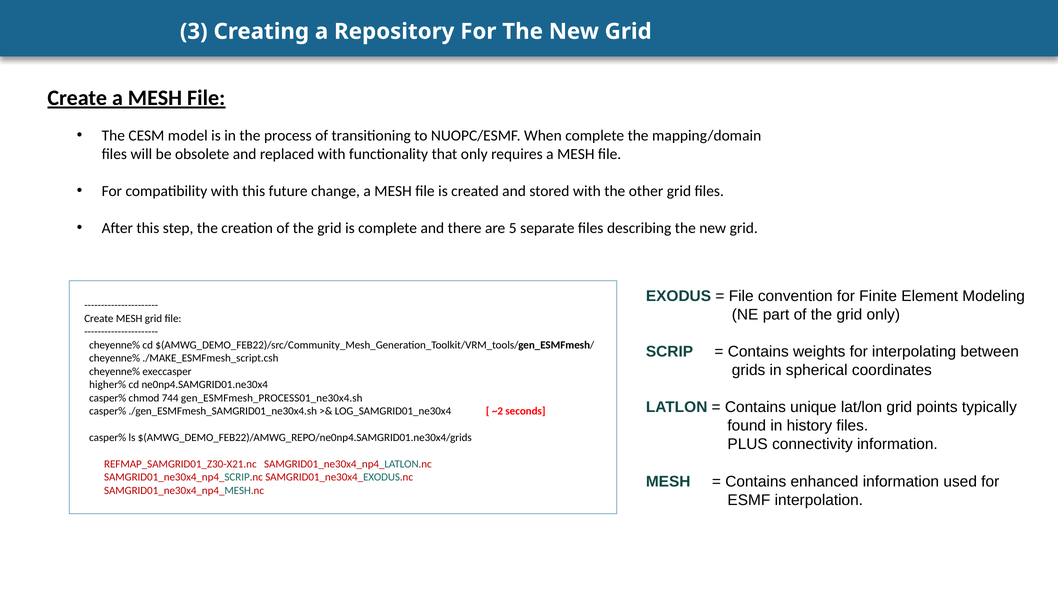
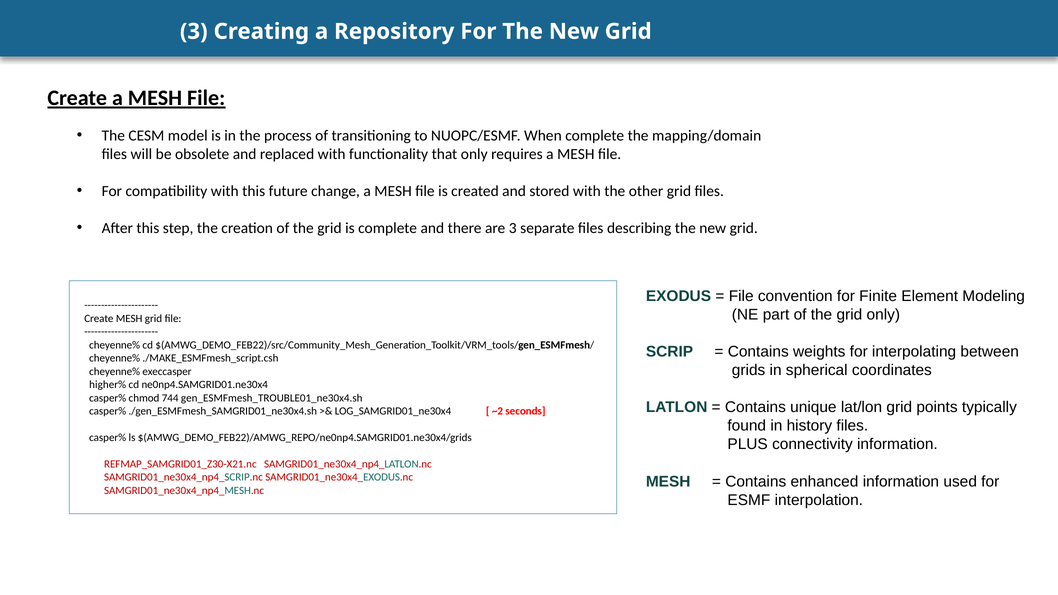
are 5: 5 -> 3
gen_ESMFmesh_PROCESS01_ne30x4.sh: gen_ESMFmesh_PROCESS01_ne30x4.sh -> gen_ESMFmesh_TROUBLE01_ne30x4.sh
